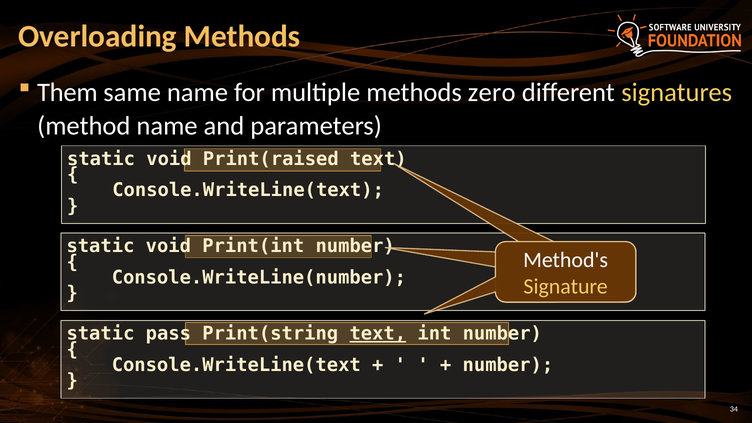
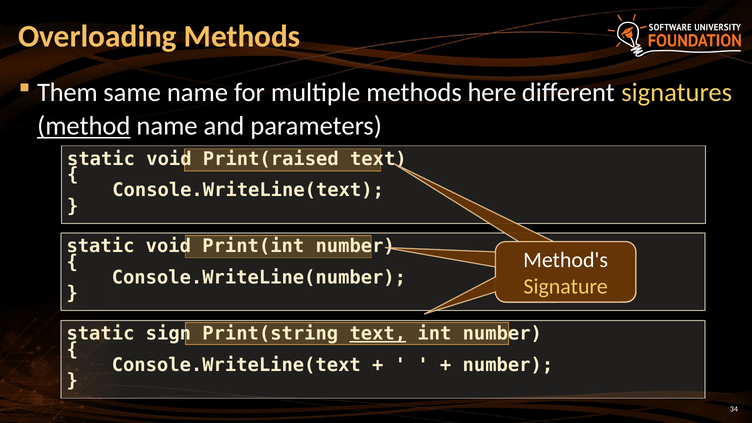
zero: zero -> here
method underline: none -> present
pass: pass -> sign
